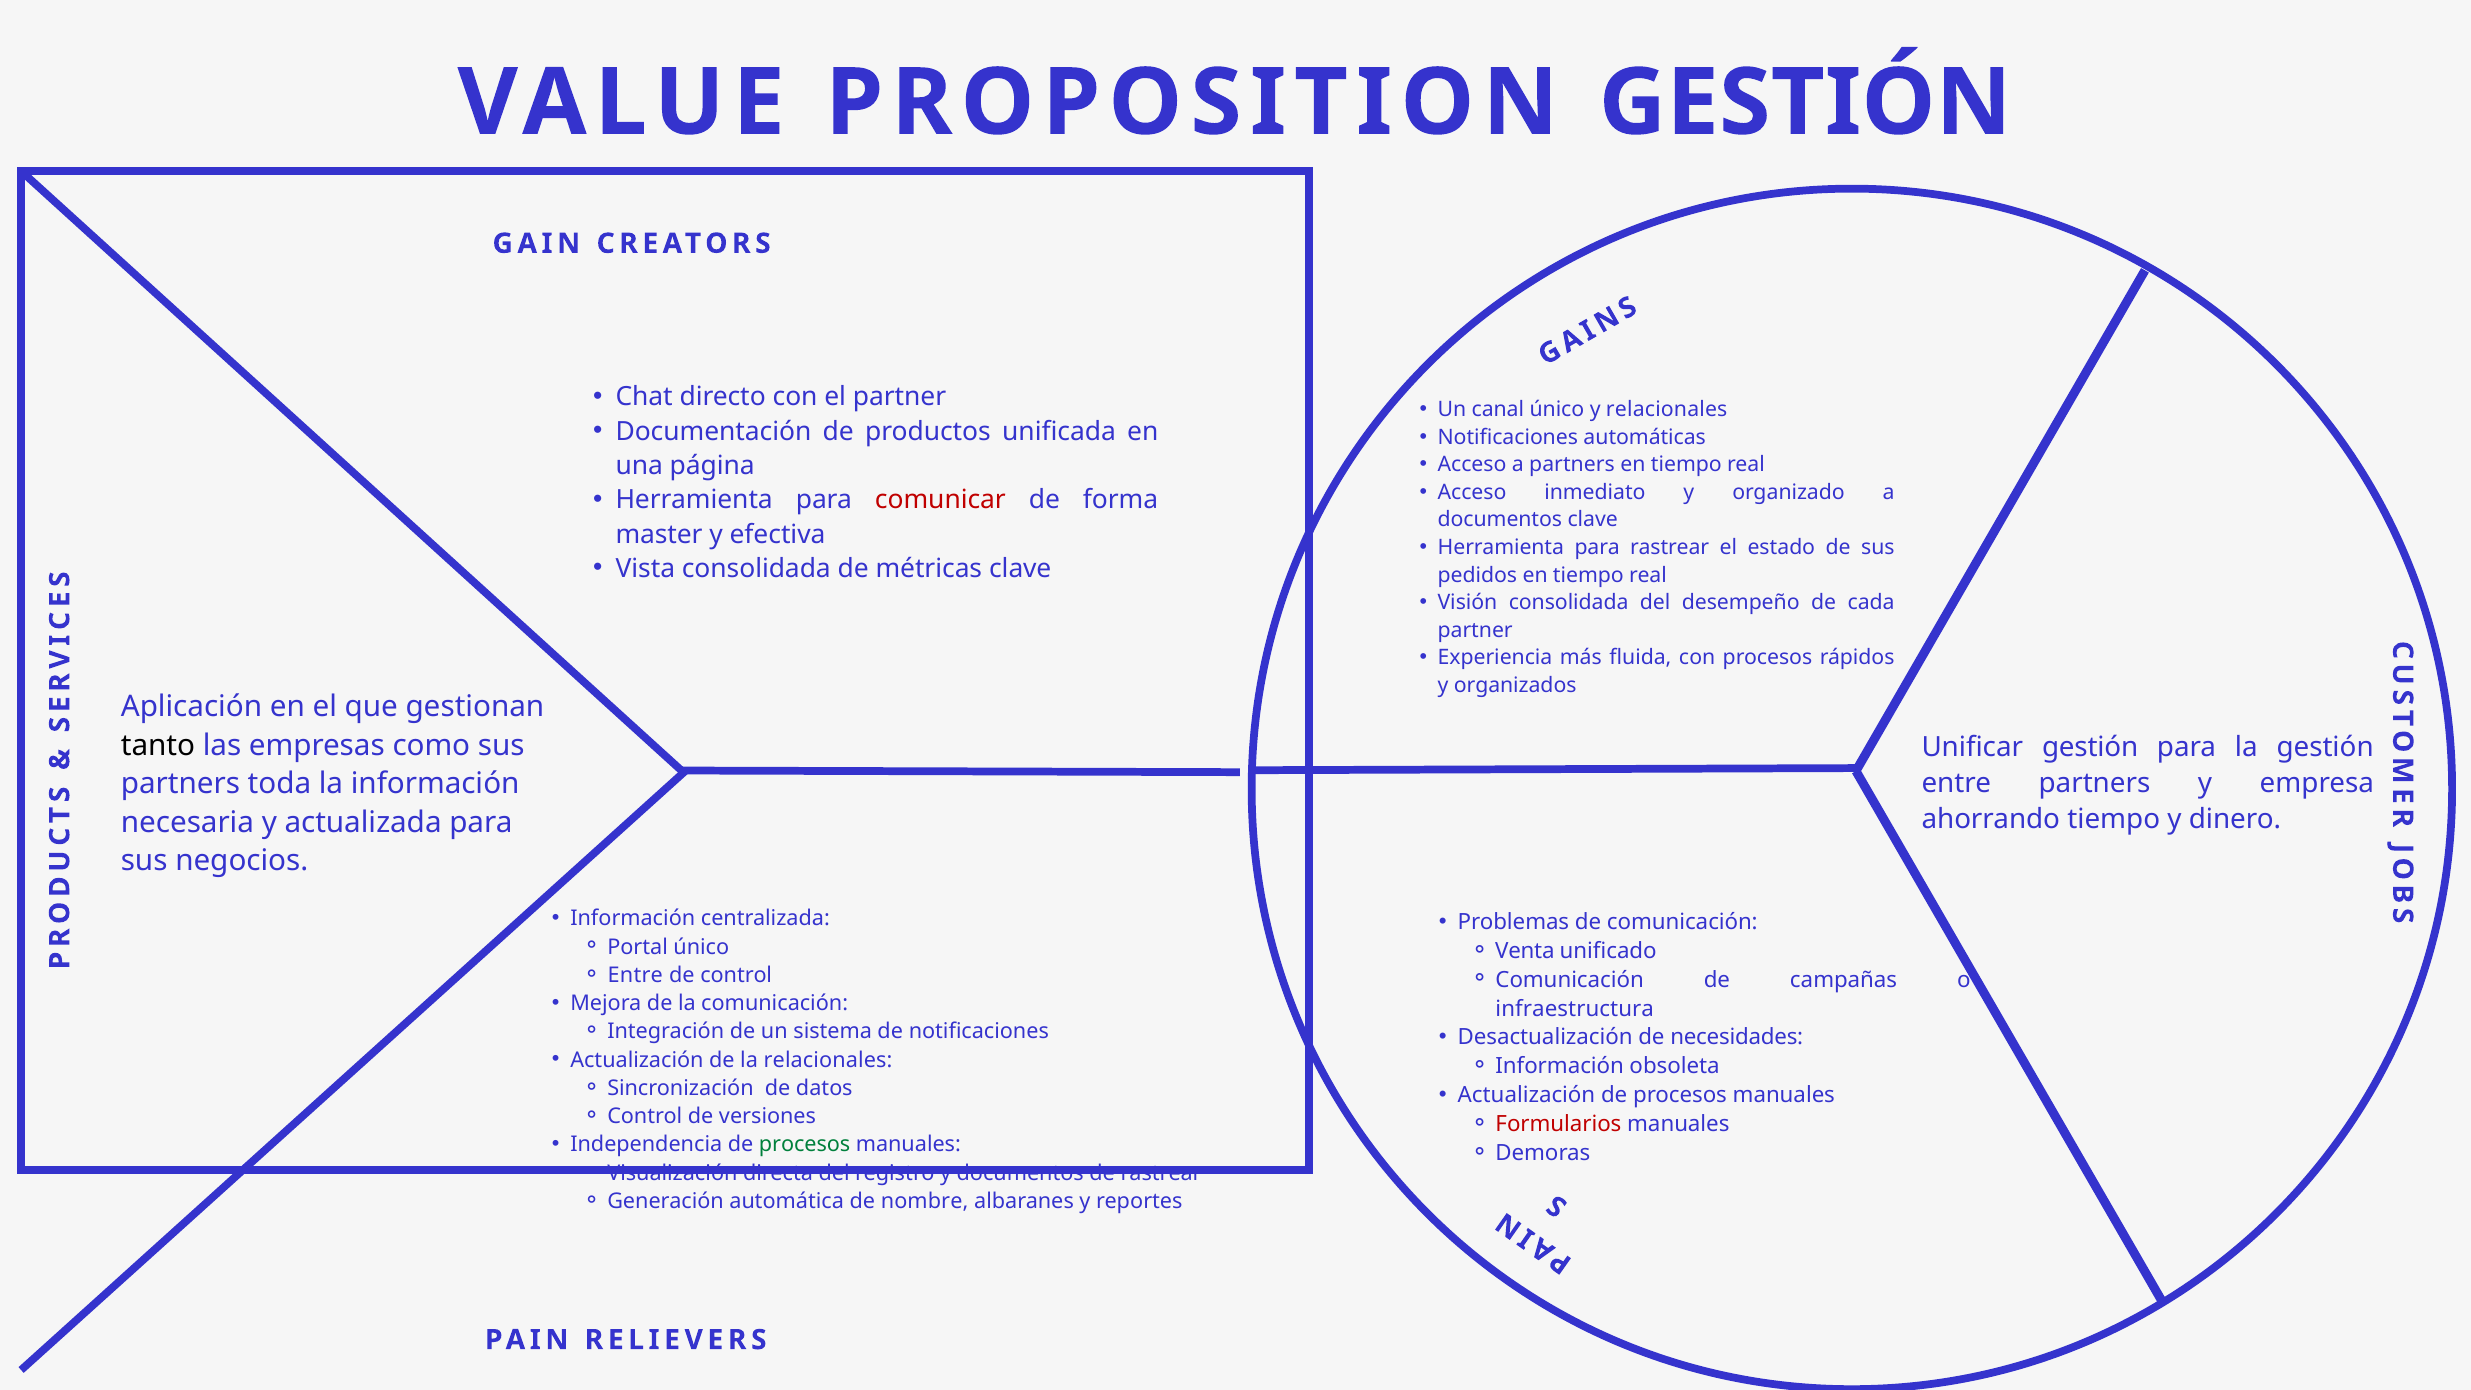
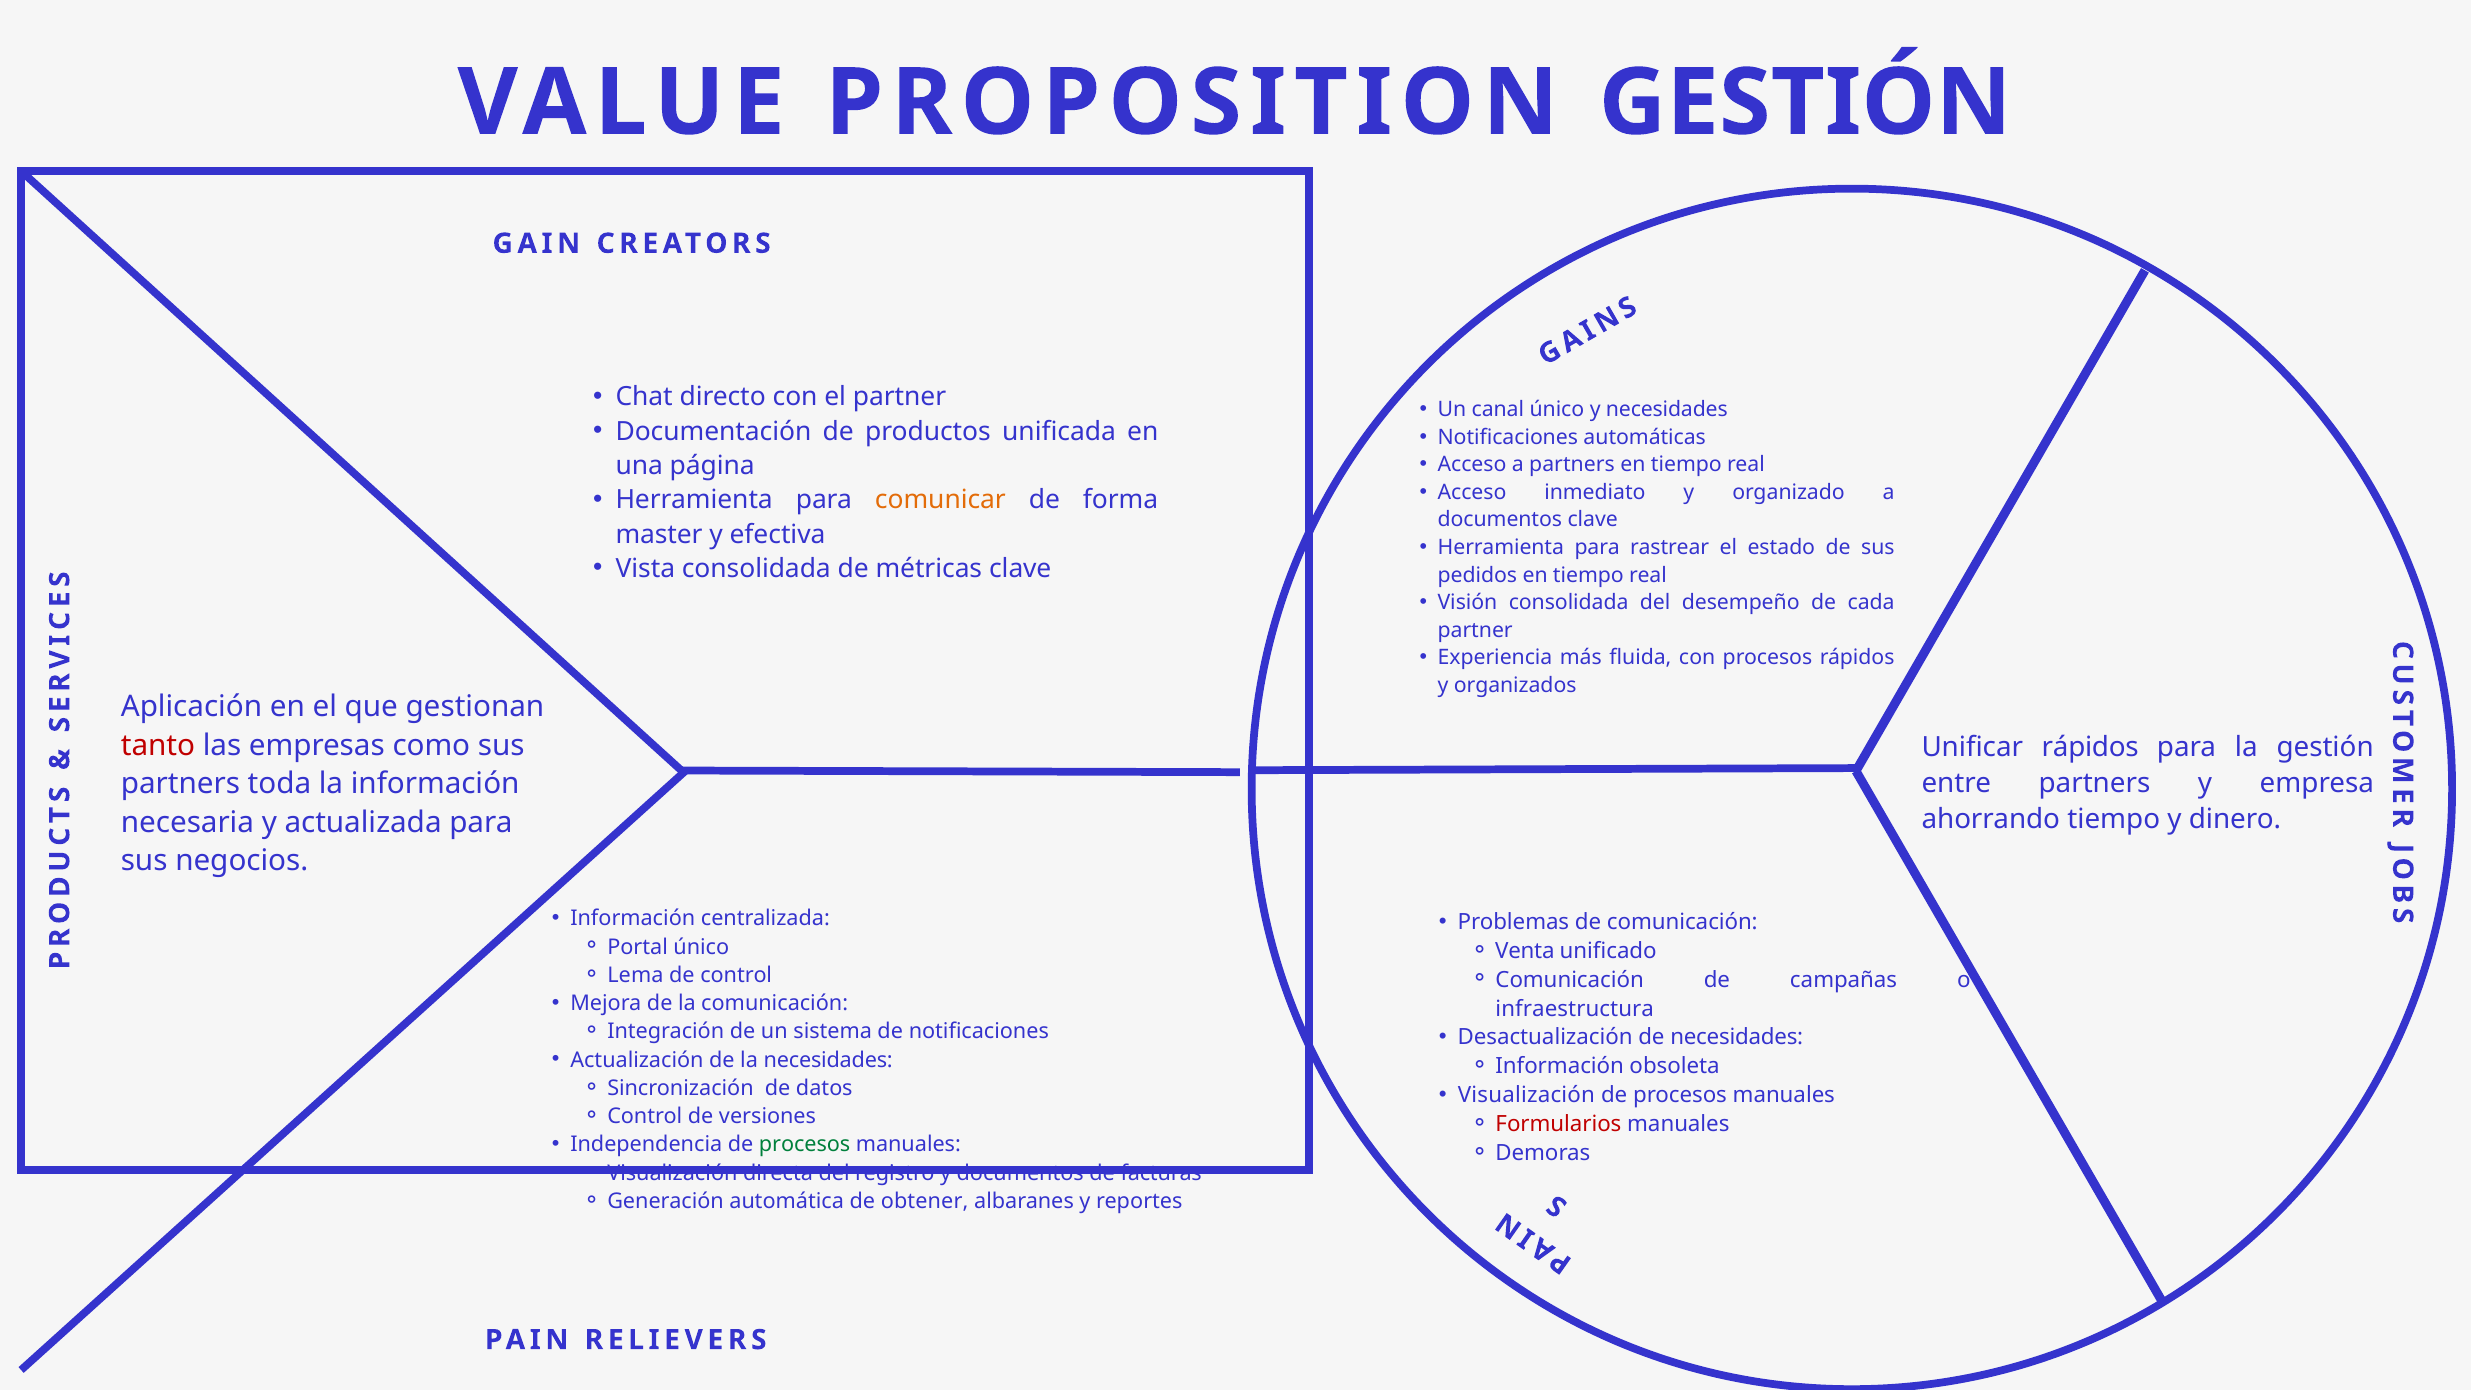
y relacionales: relacionales -> necesidades
comunicar colour: red -> orange
tanto colour: black -> red
Unificar gestión: gestión -> rápidos
Entre at (635, 975): Entre -> Lema
la relacionales: relacionales -> necesidades
Actualización at (1526, 1095): Actualización -> Visualización
de rastrear: rastrear -> facturas
nombre: nombre -> obtener
